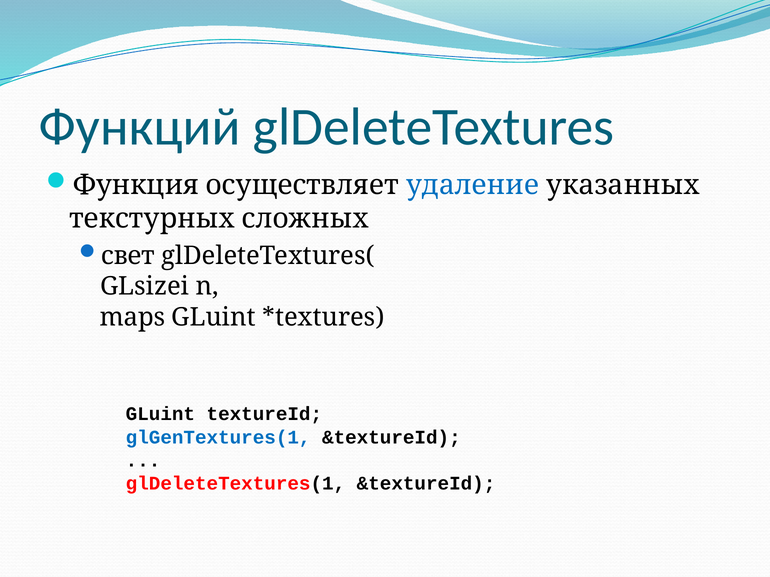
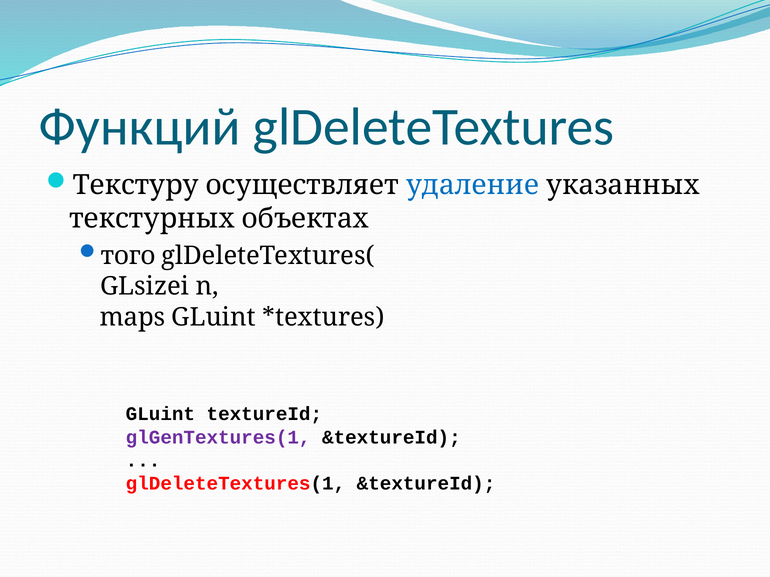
Функция: Функция -> Текстуру
сложных: сложных -> объектах
свет: свет -> того
glGenTextures(1 colour: blue -> purple
